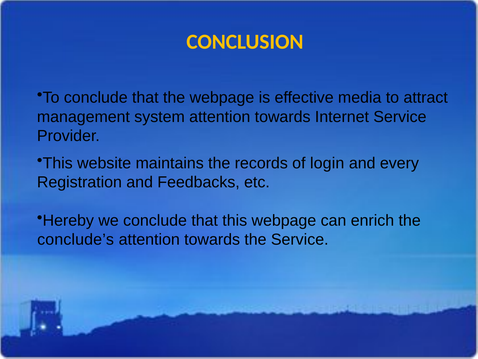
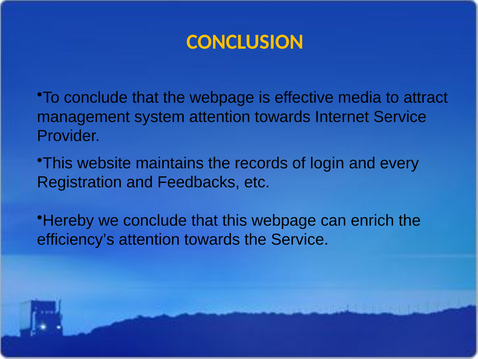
conclude’s: conclude’s -> efficiency’s
